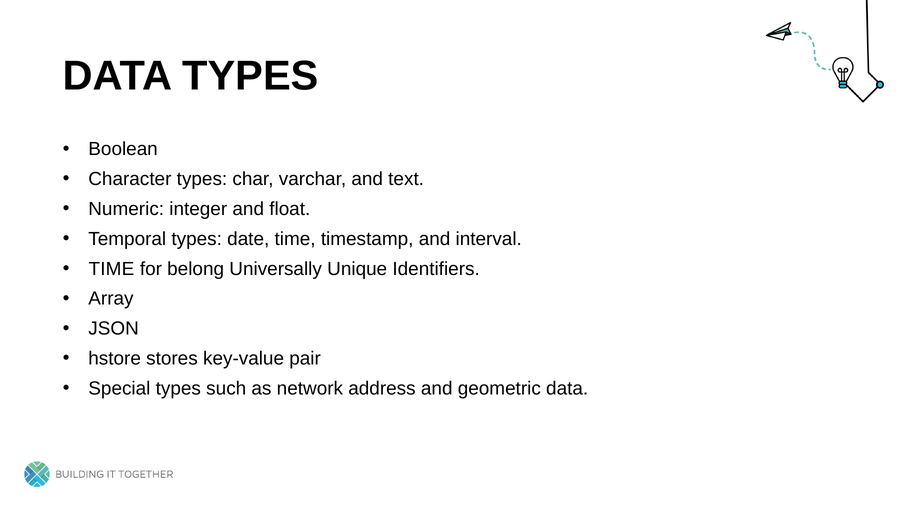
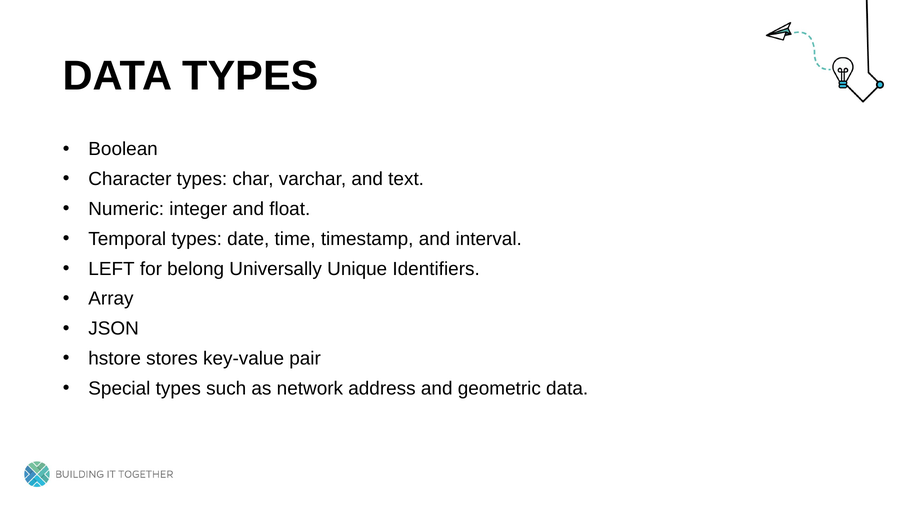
TIME at (111, 269): TIME -> LEFT
